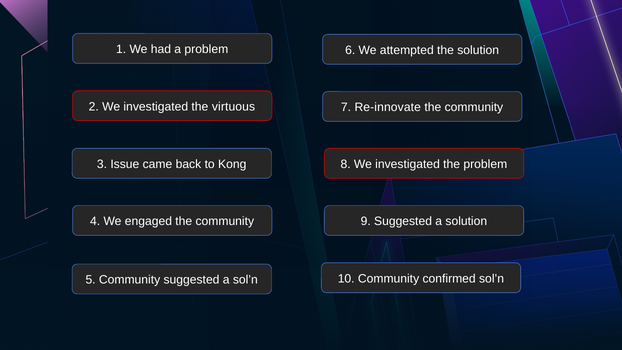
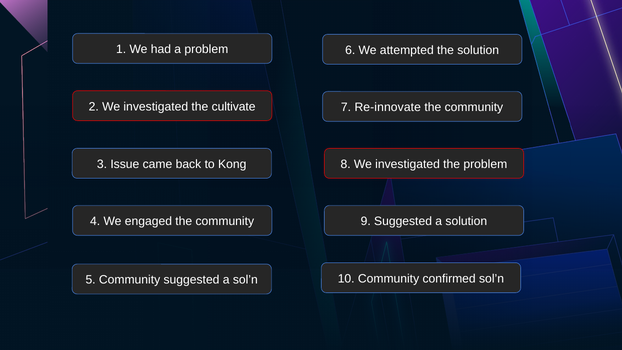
virtuous: virtuous -> cultivate
